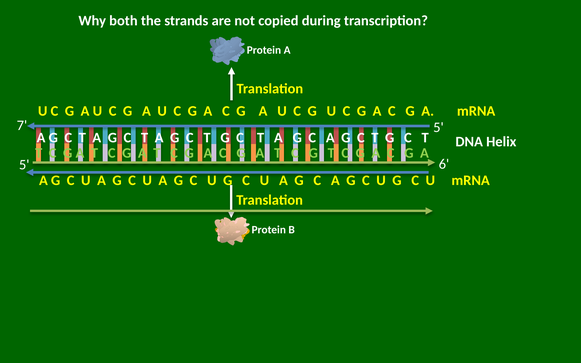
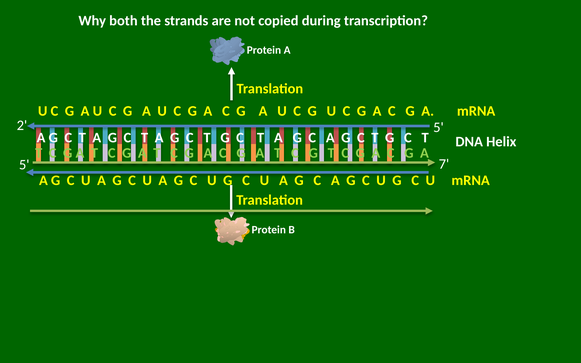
7: 7 -> 2
6: 6 -> 7
